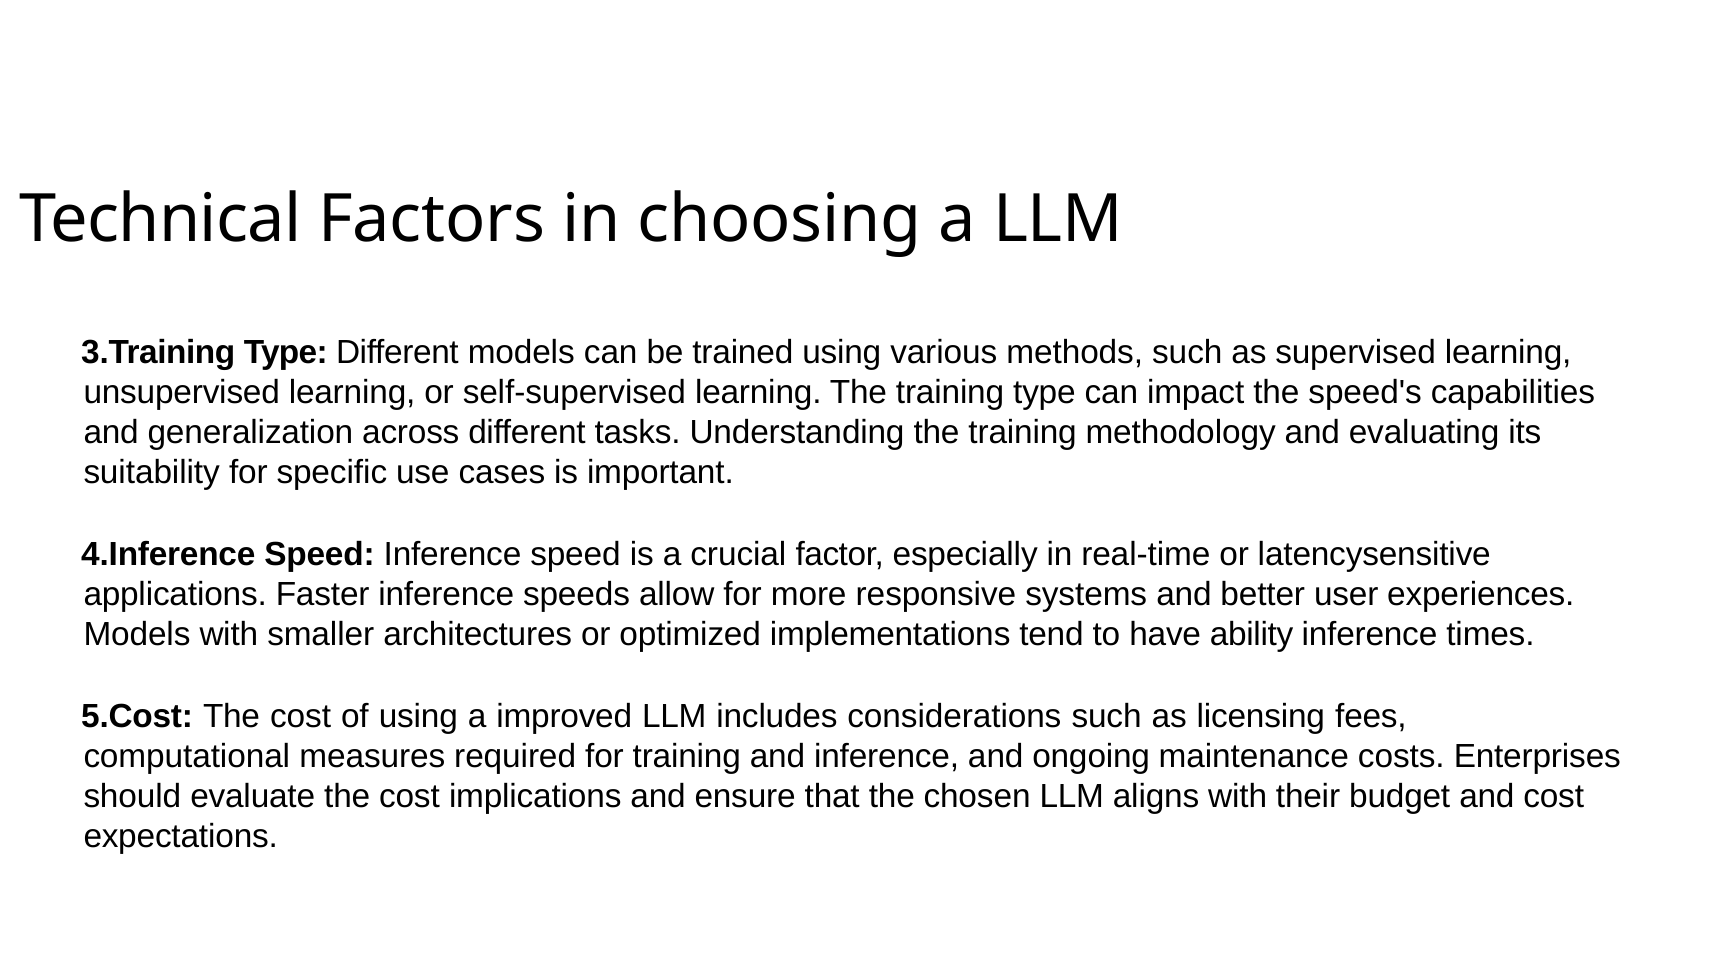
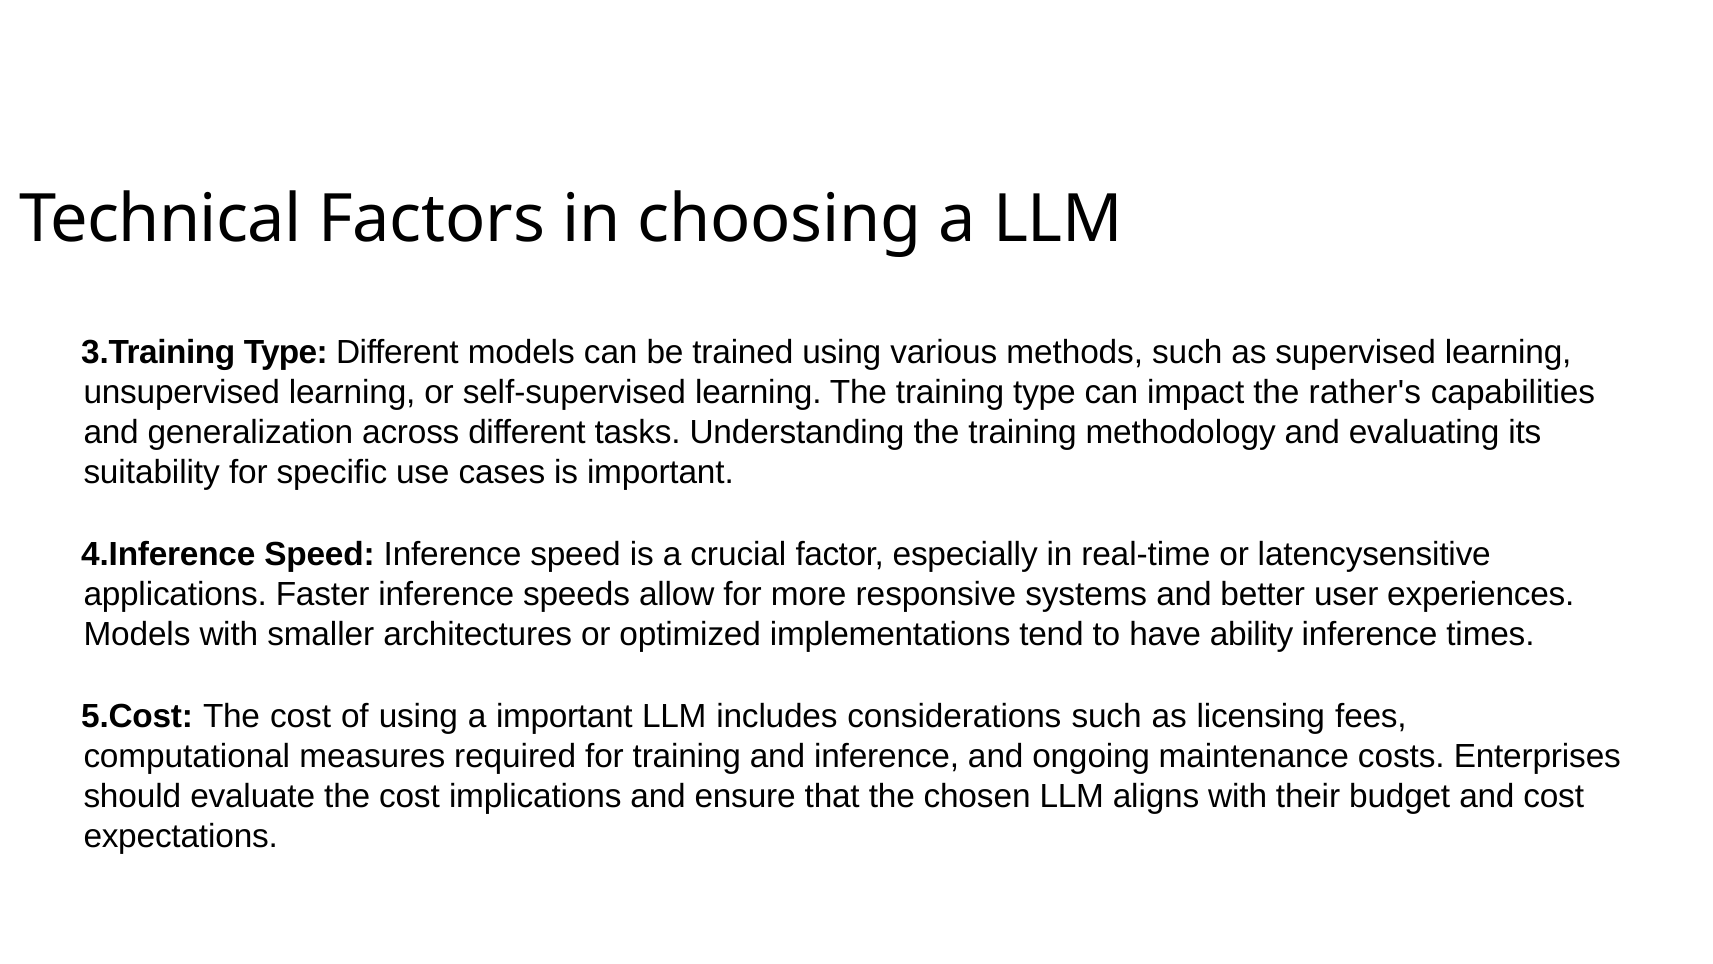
speed's: speed's -> rather's
a improved: improved -> important
